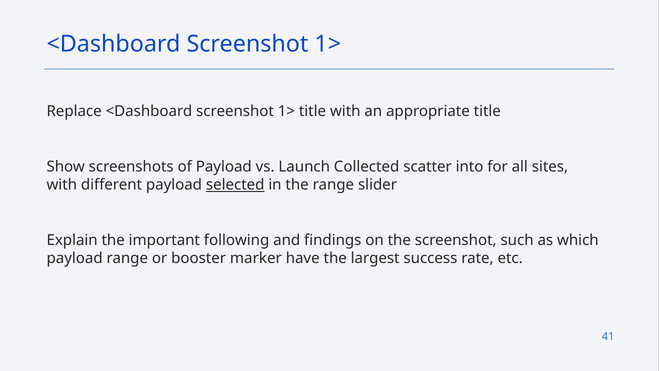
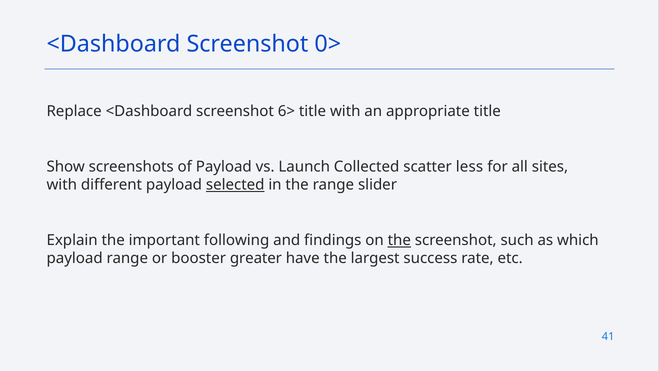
1> at (328, 44): 1> -> 0>
Replace <Dashboard screenshot 1>: 1> -> 6>
into: into -> less
the at (399, 240) underline: none -> present
marker: marker -> greater
